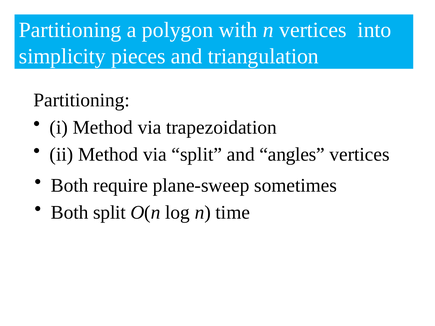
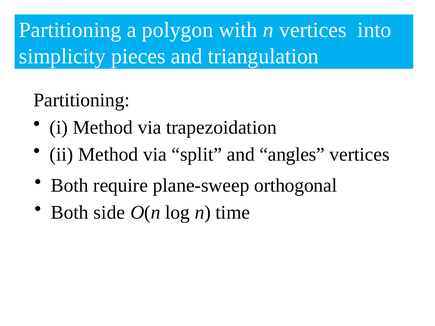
sometimes: sometimes -> orthogonal
Both split: split -> side
